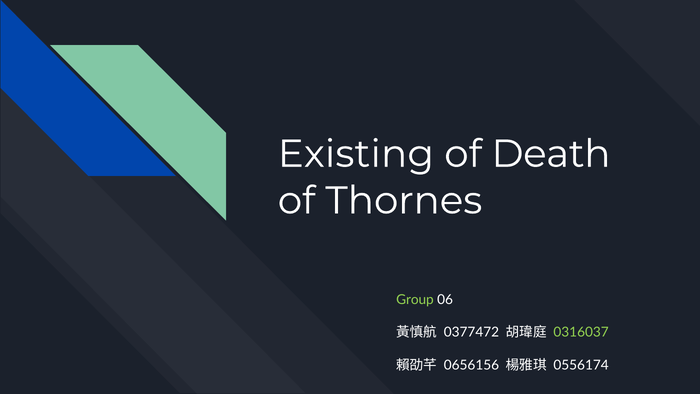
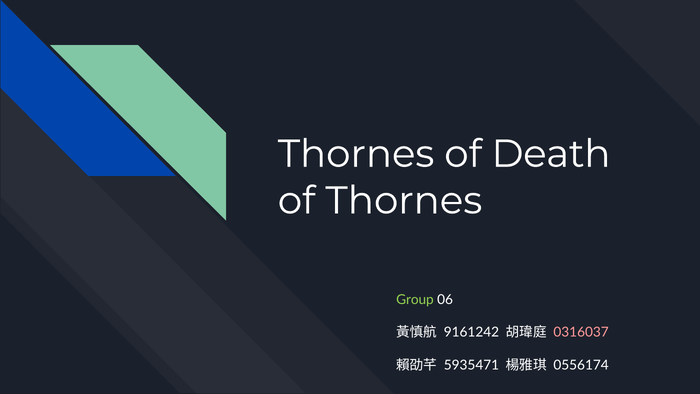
Existing at (356, 154): Existing -> Thornes
0377472: 0377472 -> 9161242
0316037 colour: light green -> pink
0656156: 0656156 -> 5935471
